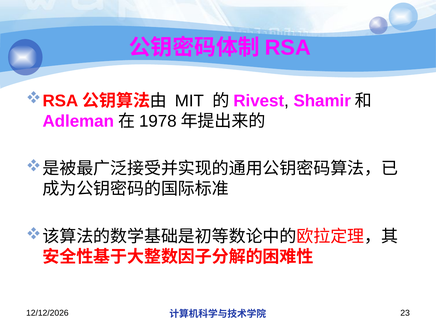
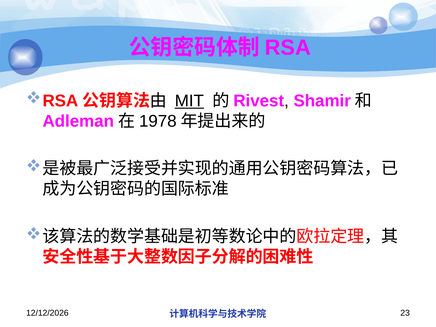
MIT underline: none -> present
